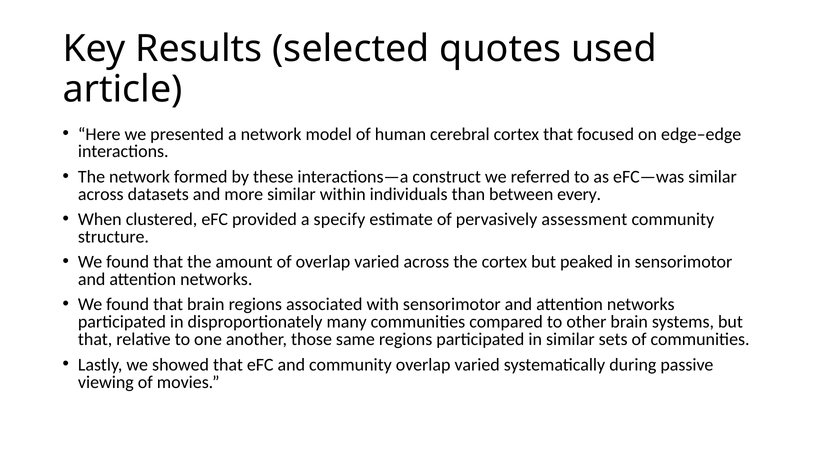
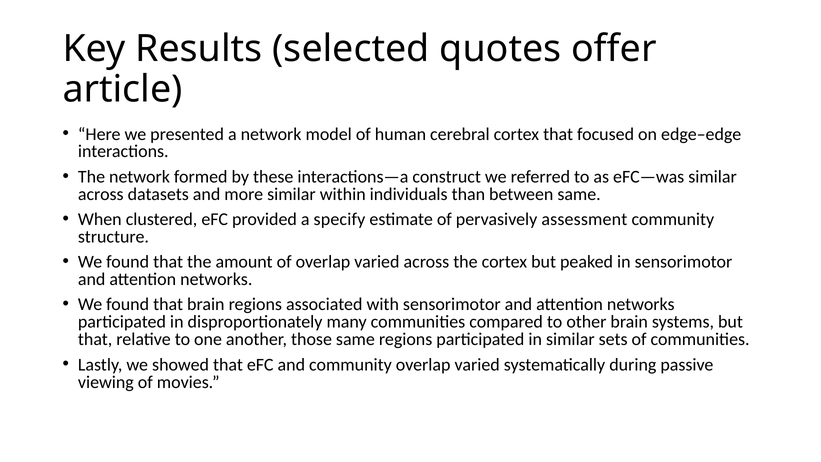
used: used -> offer
between every: every -> same
